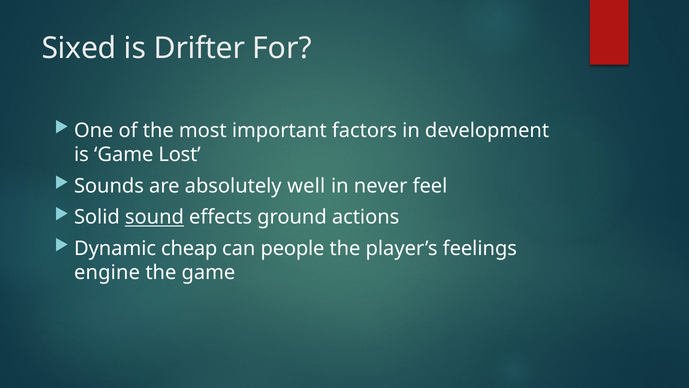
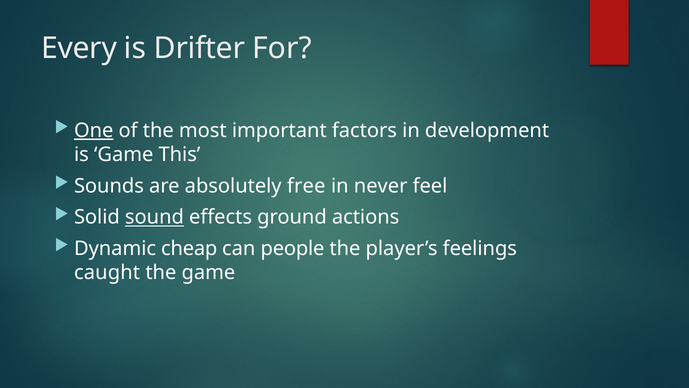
Sixed: Sixed -> Every
One underline: none -> present
Lost: Lost -> This
well: well -> free
engine: engine -> caught
